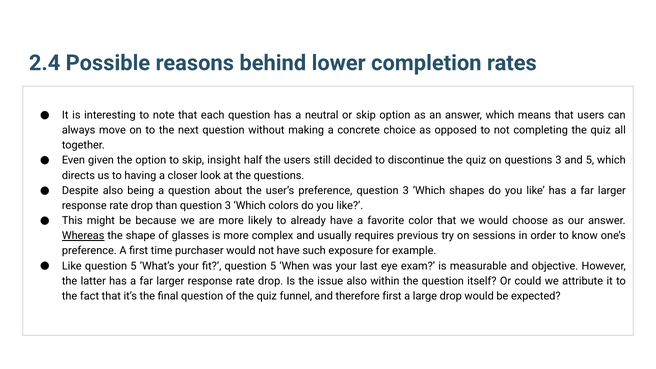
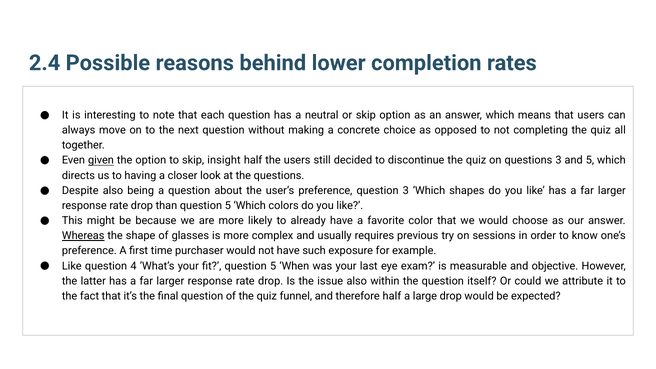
given underline: none -> present
than question 3: 3 -> 5
Like question 5: 5 -> 4
therefore first: first -> half
